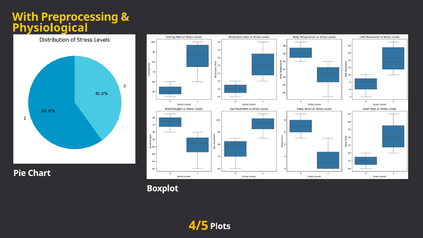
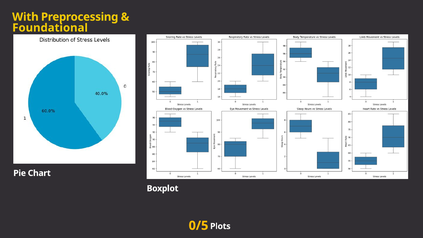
Physiological: Physiological -> Foundational
4/5: 4/5 -> 0/5
